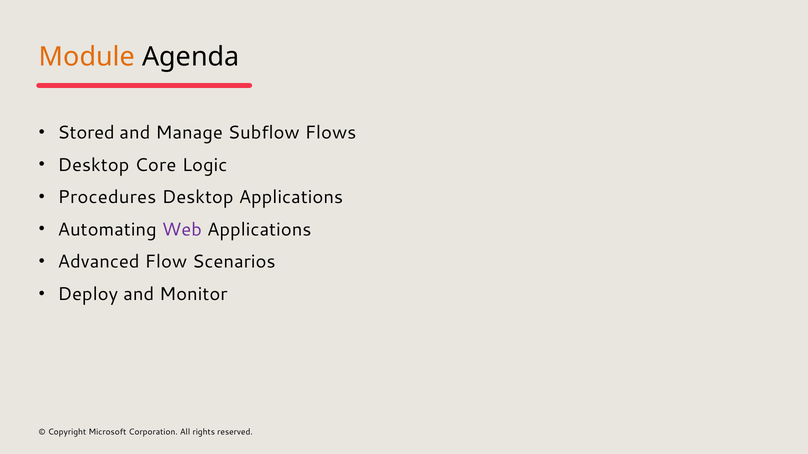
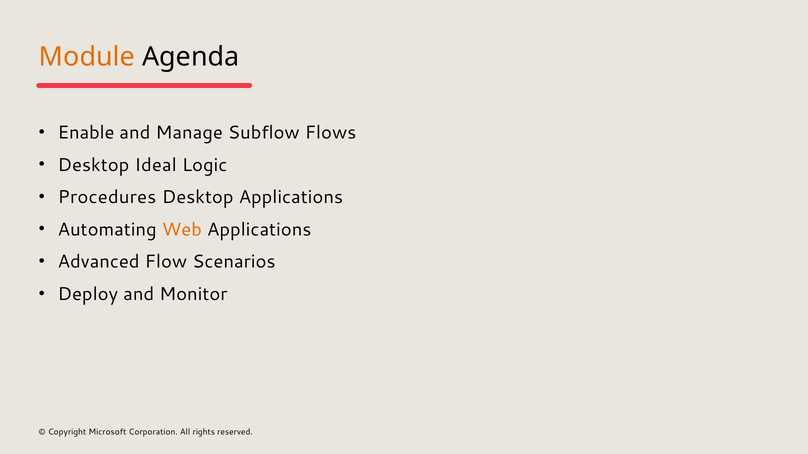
Stored: Stored -> Enable
Core: Core -> Ideal
Web colour: purple -> orange
